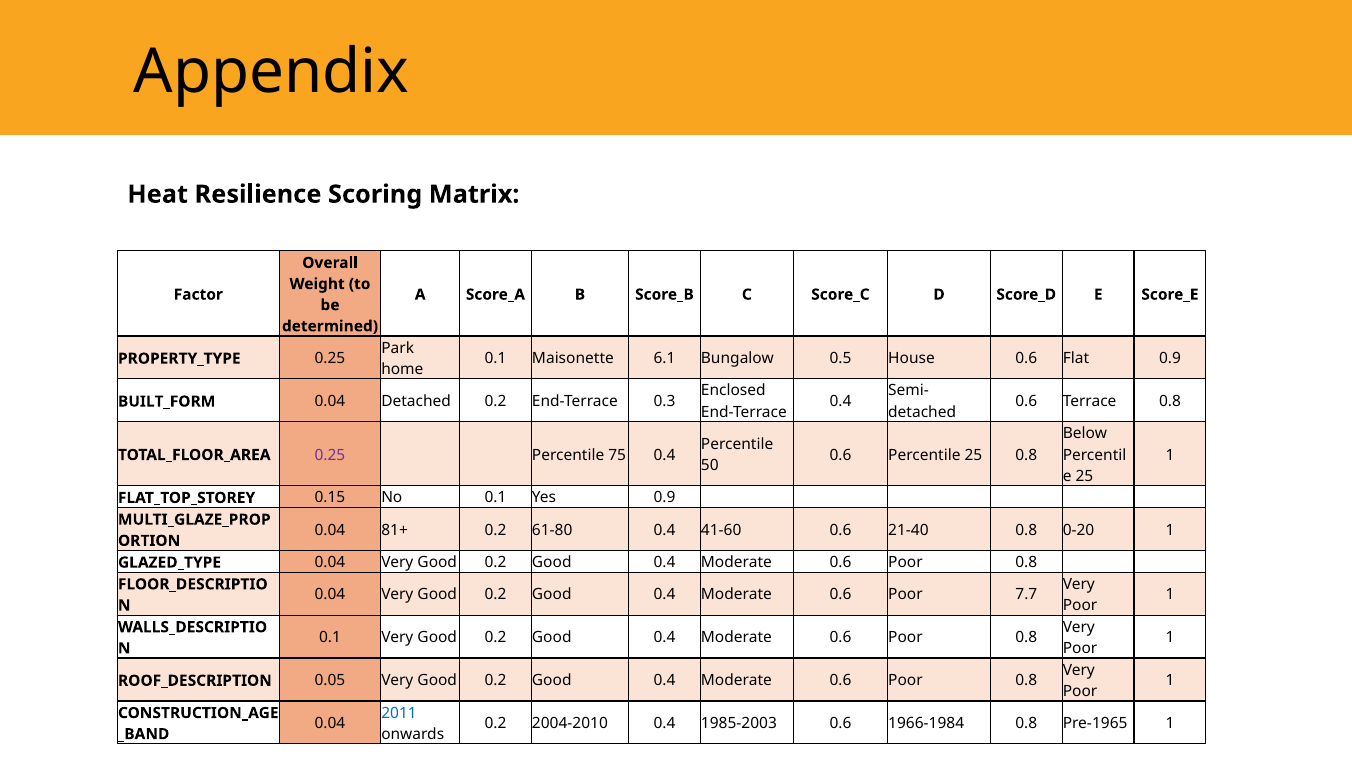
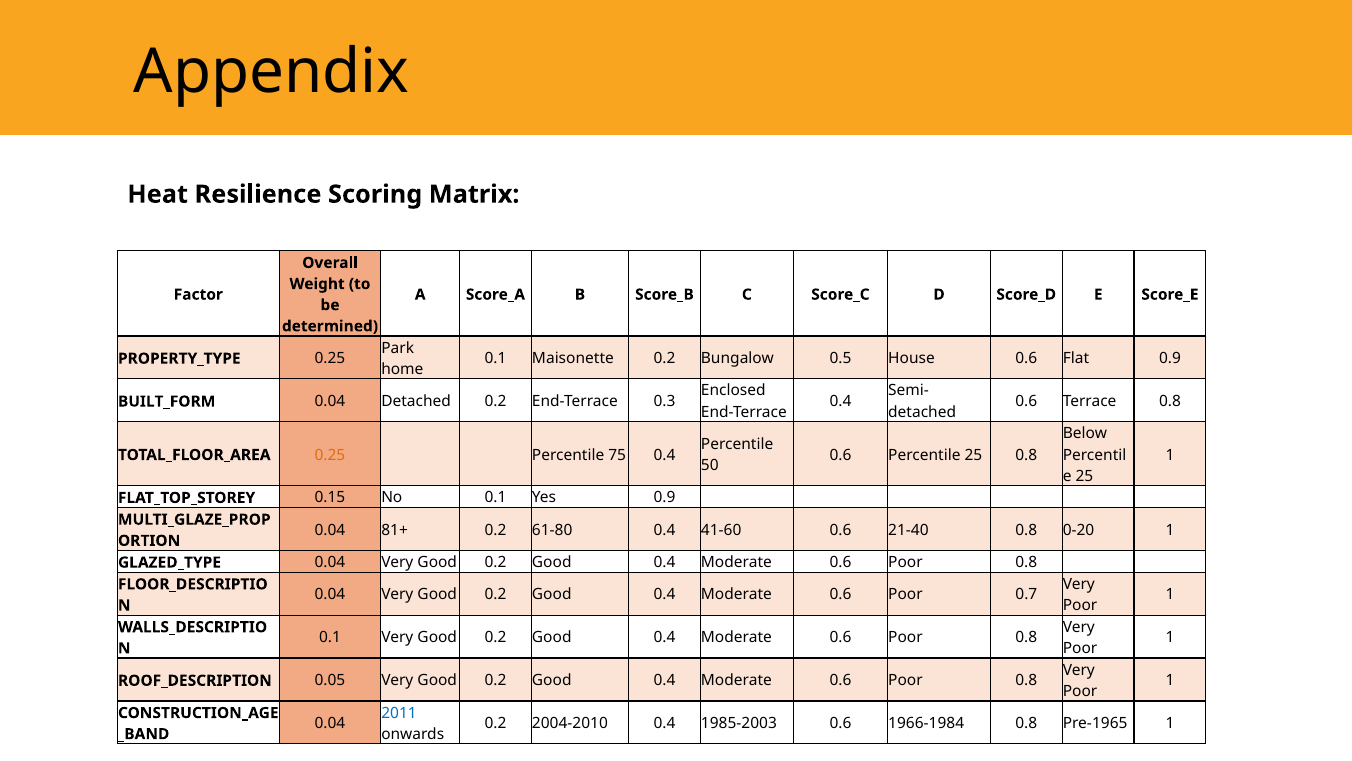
Maisonette 6.1: 6.1 -> 0.2
0.25 at (330, 455) colour: purple -> orange
7.7: 7.7 -> 0.7
